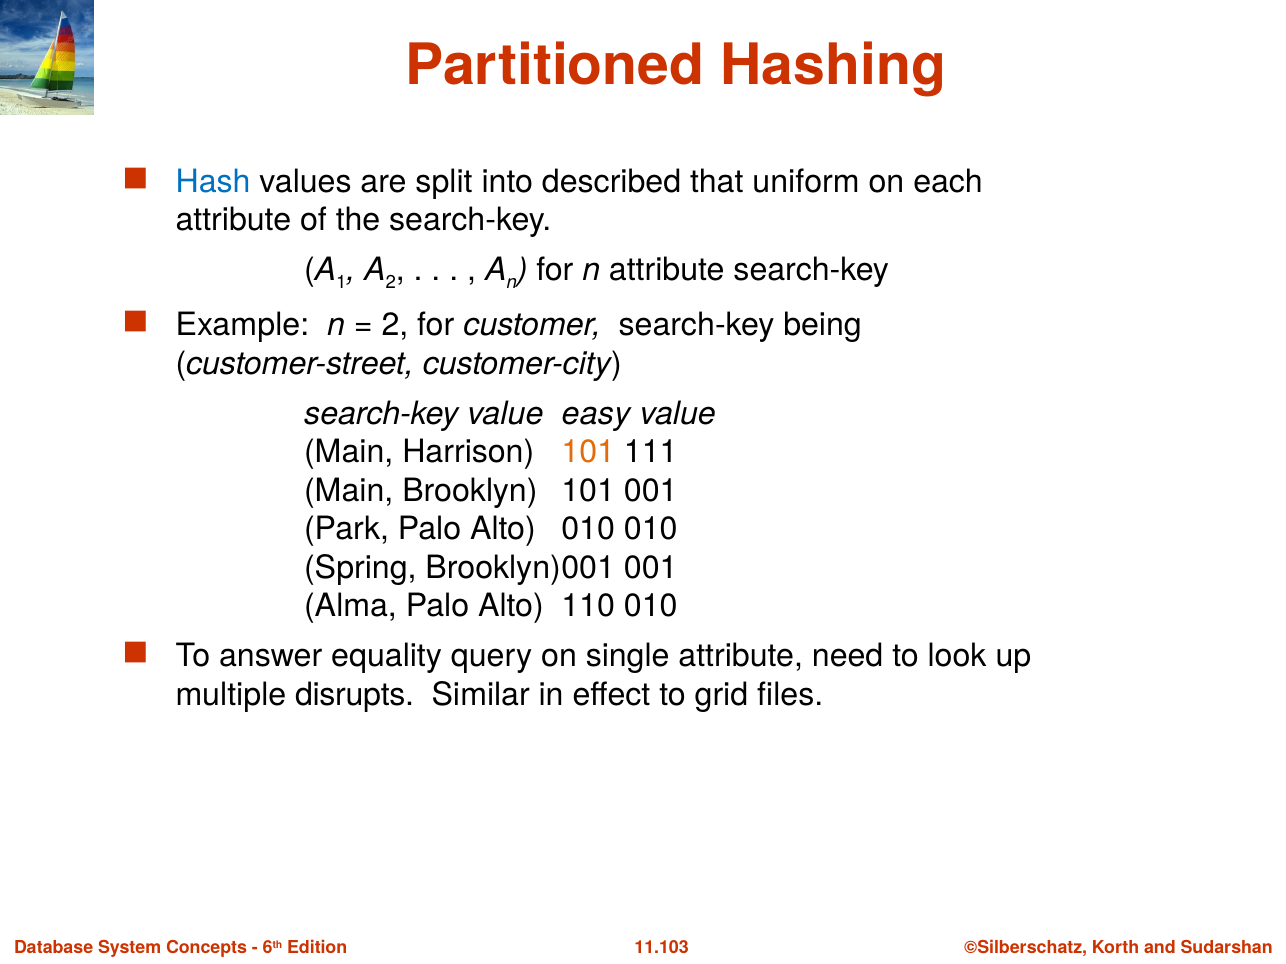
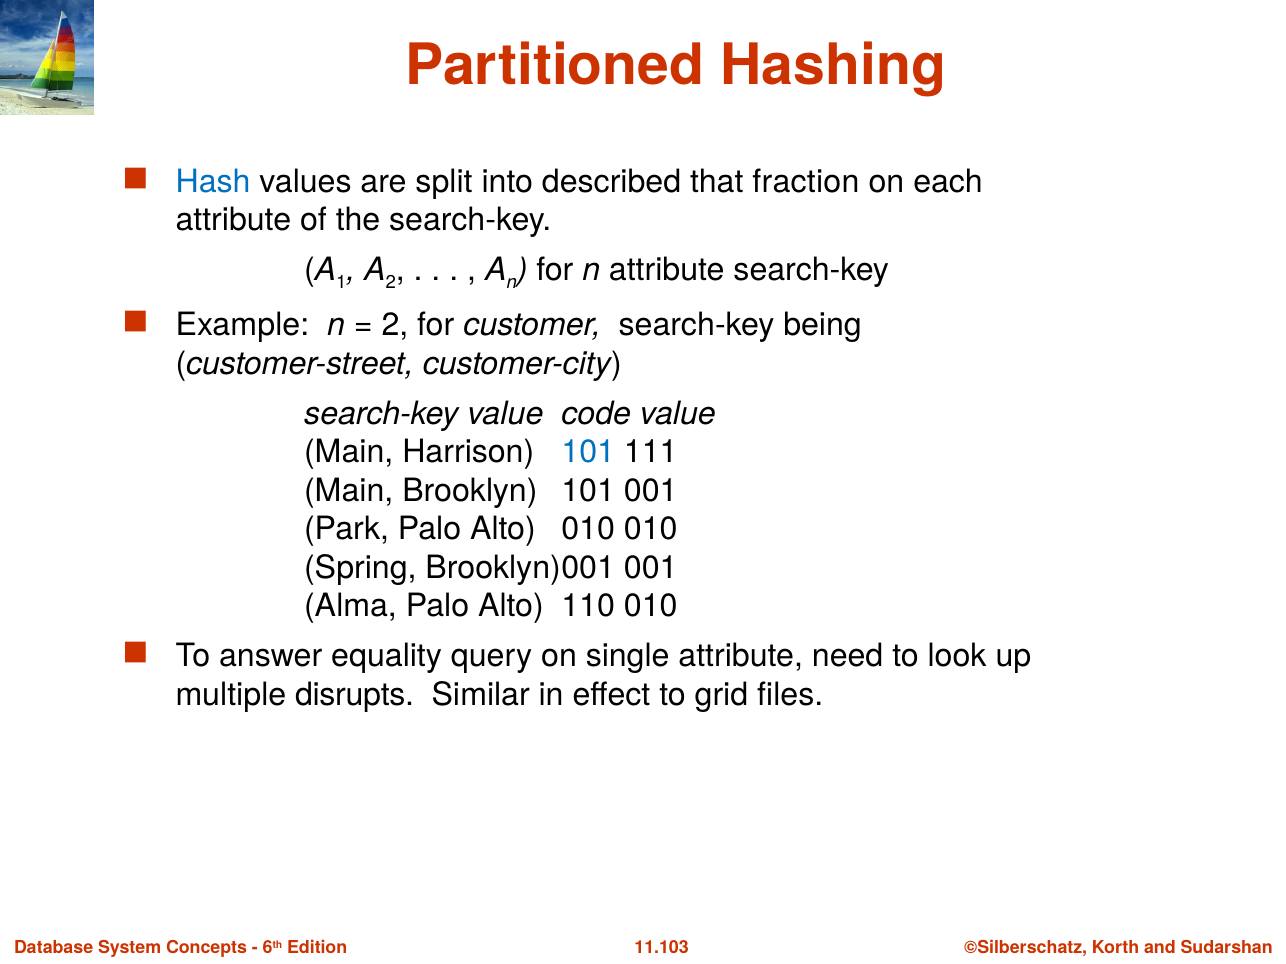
uniform: uniform -> fraction
easy: easy -> code
101 at (588, 452) colour: orange -> blue
